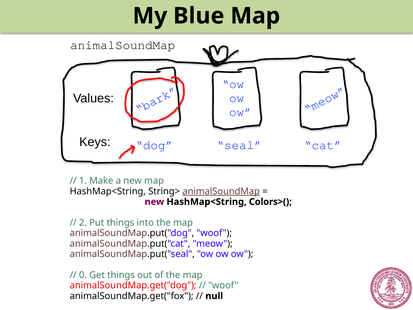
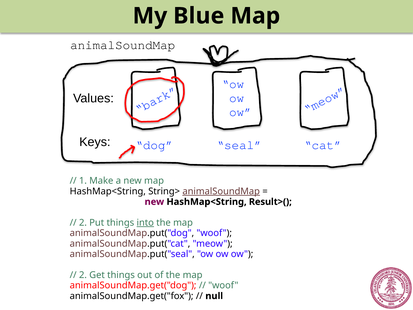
Colors>(: Colors>( -> Result>(
into underline: none -> present
0 at (83, 275): 0 -> 2
